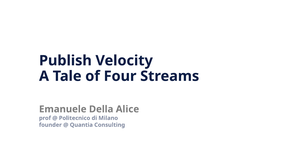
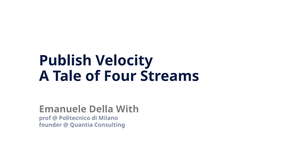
Alice: Alice -> With
